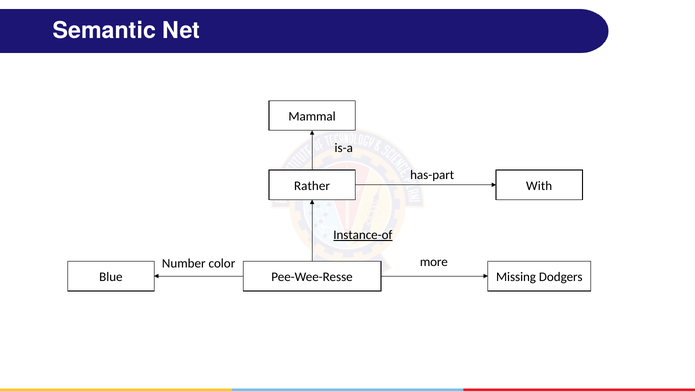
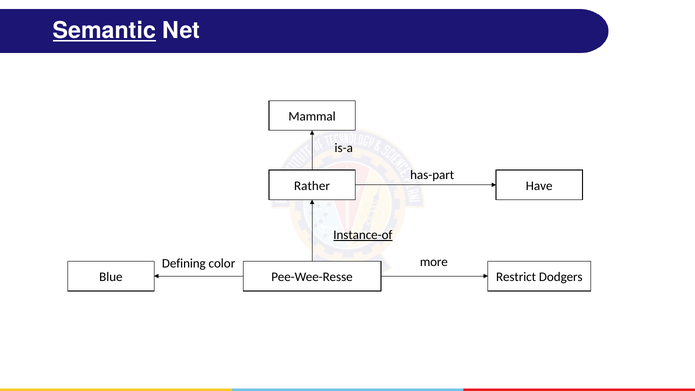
Semantic underline: none -> present
With: With -> Have
Number: Number -> Defining
Missing: Missing -> Restrict
